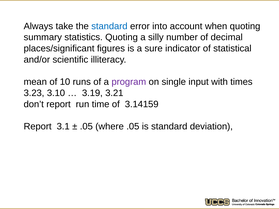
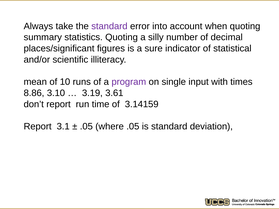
standard at (109, 26) colour: blue -> purple
3.23: 3.23 -> 8.86
3.21: 3.21 -> 3.61
